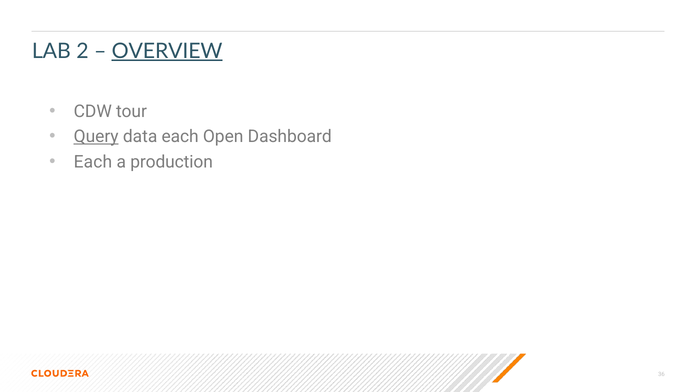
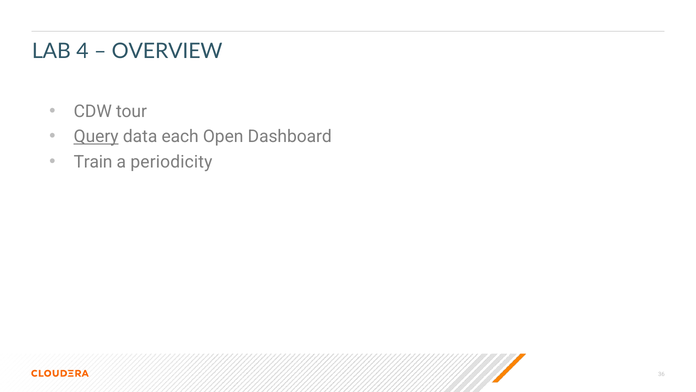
2: 2 -> 4
OVERVIEW underline: present -> none
Each at (93, 162): Each -> Train
production: production -> periodicity
